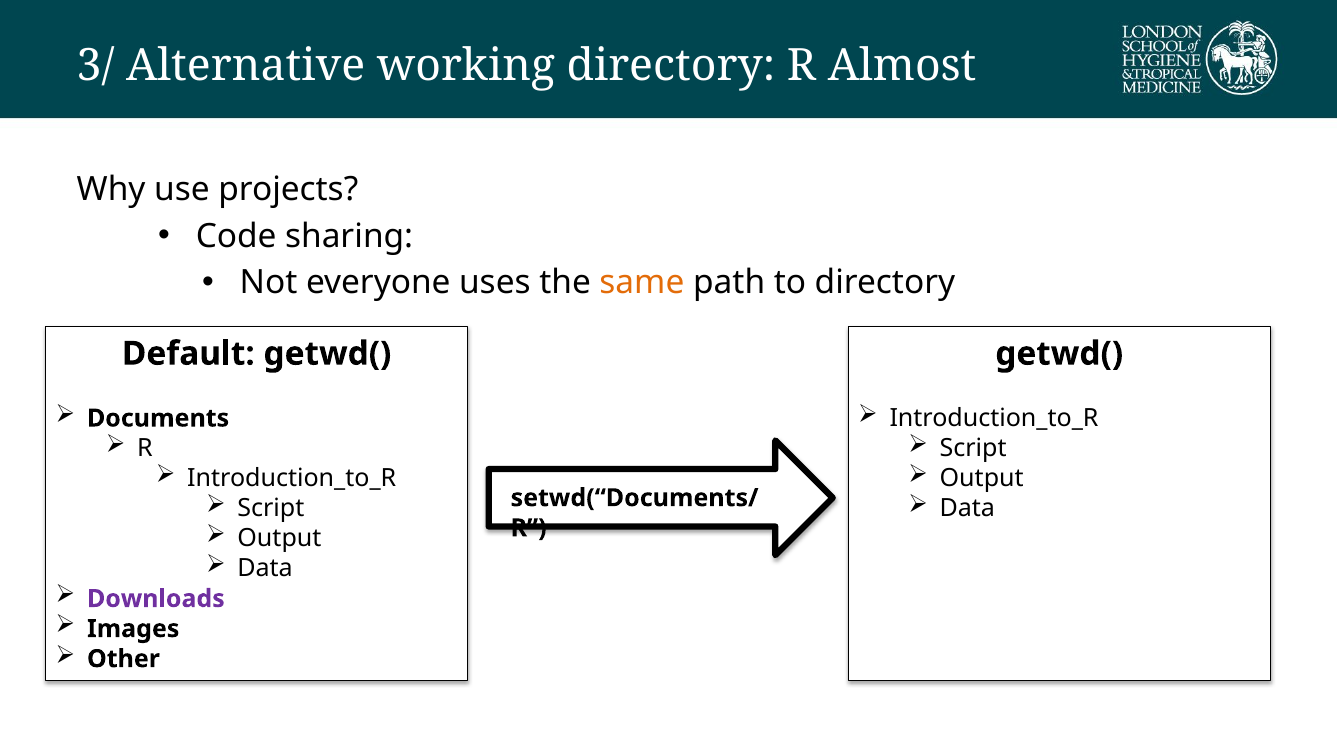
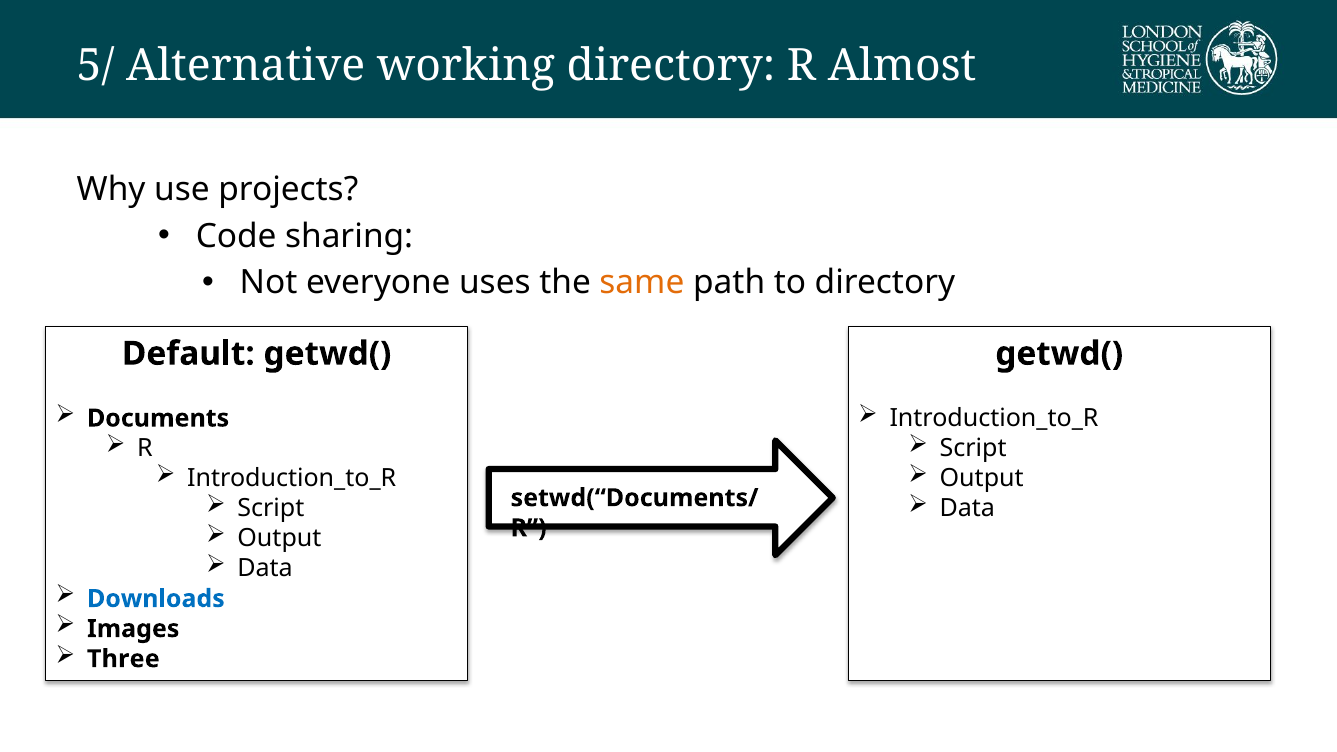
3/: 3/ -> 5/
Downloads colour: purple -> blue
Other: Other -> Three
